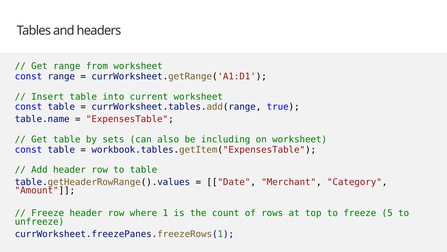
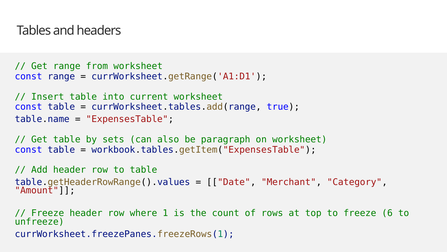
including: including -> paragraph
5: 5 -> 6
